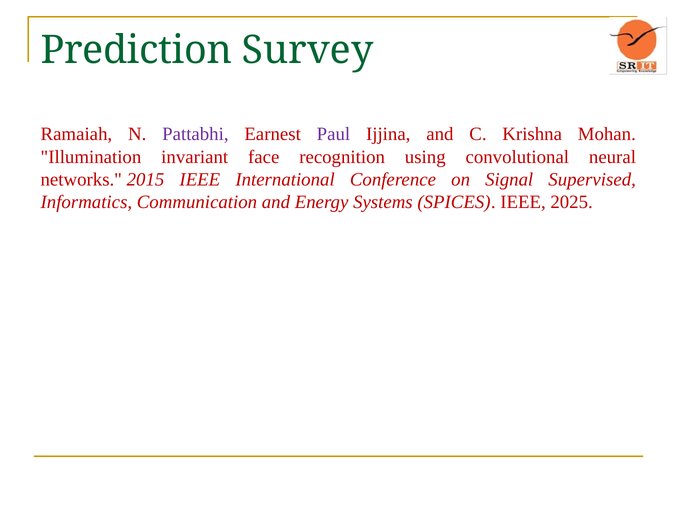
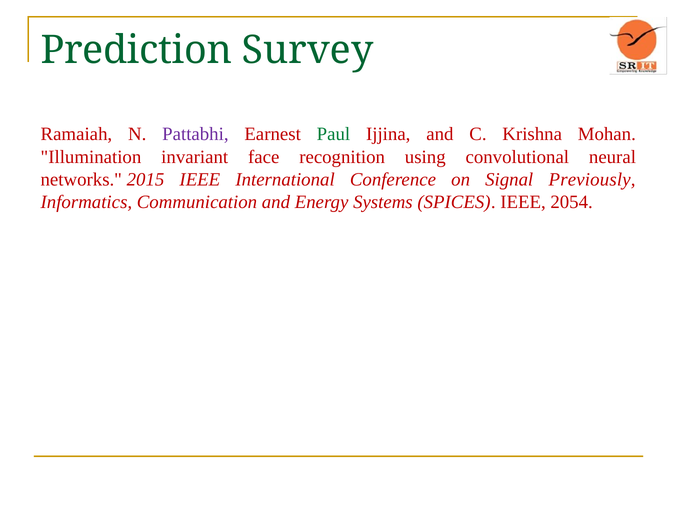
Paul colour: purple -> green
Supervised: Supervised -> Previously
2025: 2025 -> 2054
